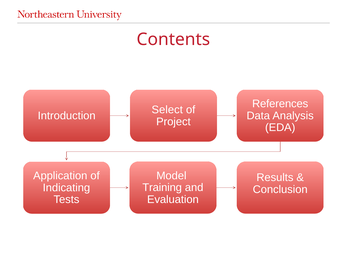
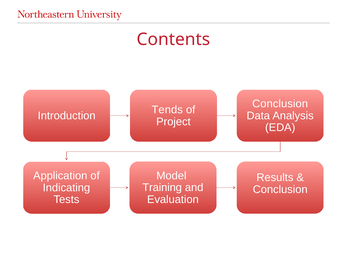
References at (280, 104): References -> Conclusion
Select: Select -> Tends
